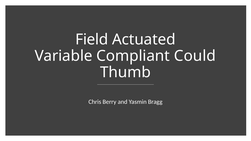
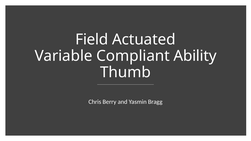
Could: Could -> Ability
